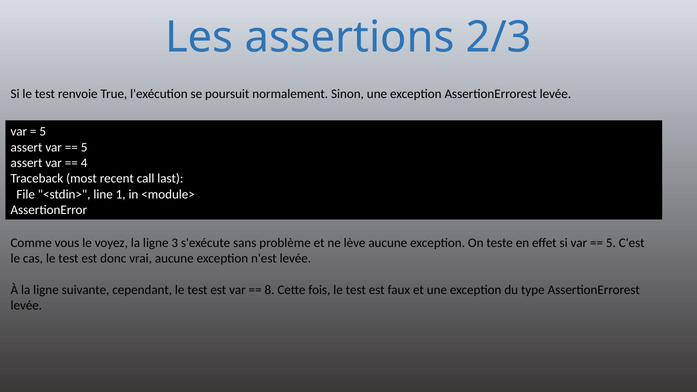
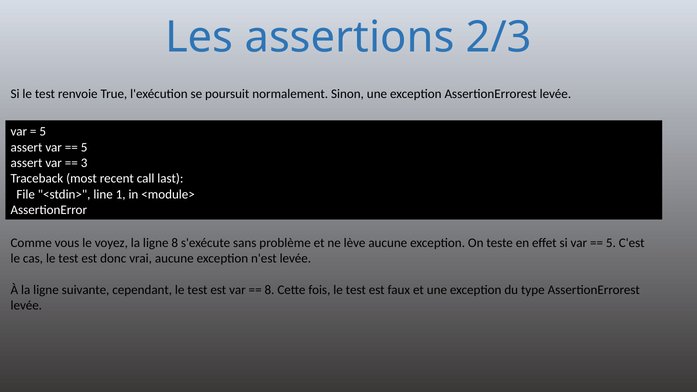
4: 4 -> 3
ligne 3: 3 -> 8
